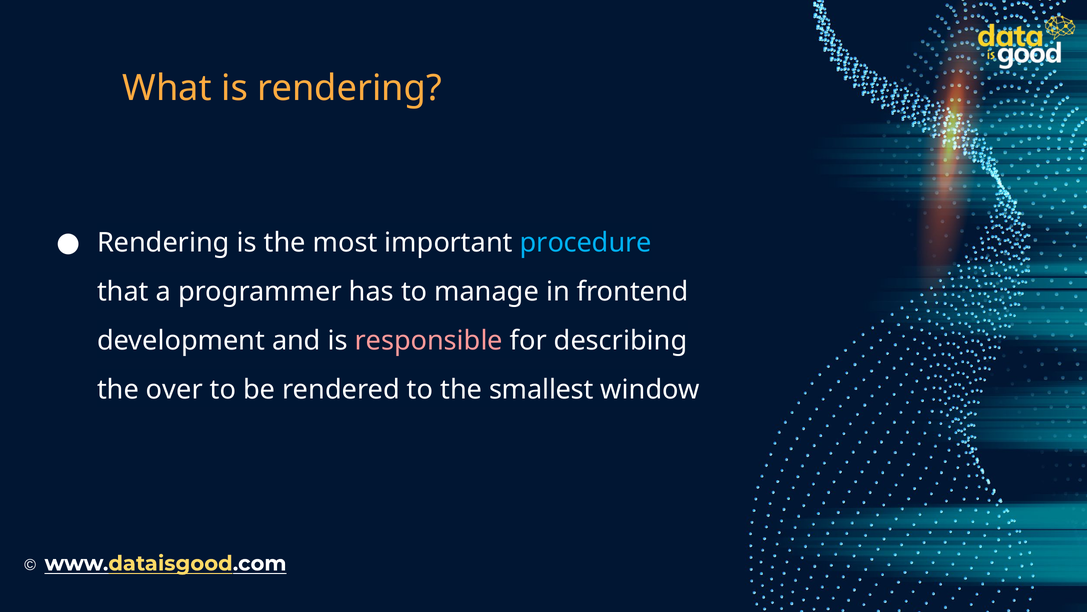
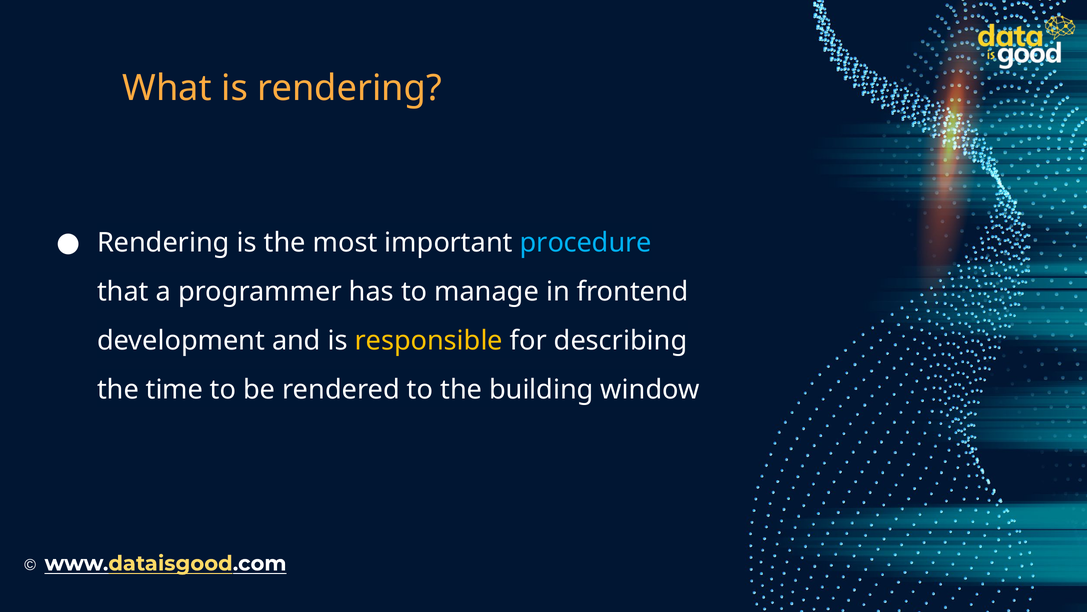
responsible colour: pink -> yellow
over: over -> time
smallest: smallest -> building
